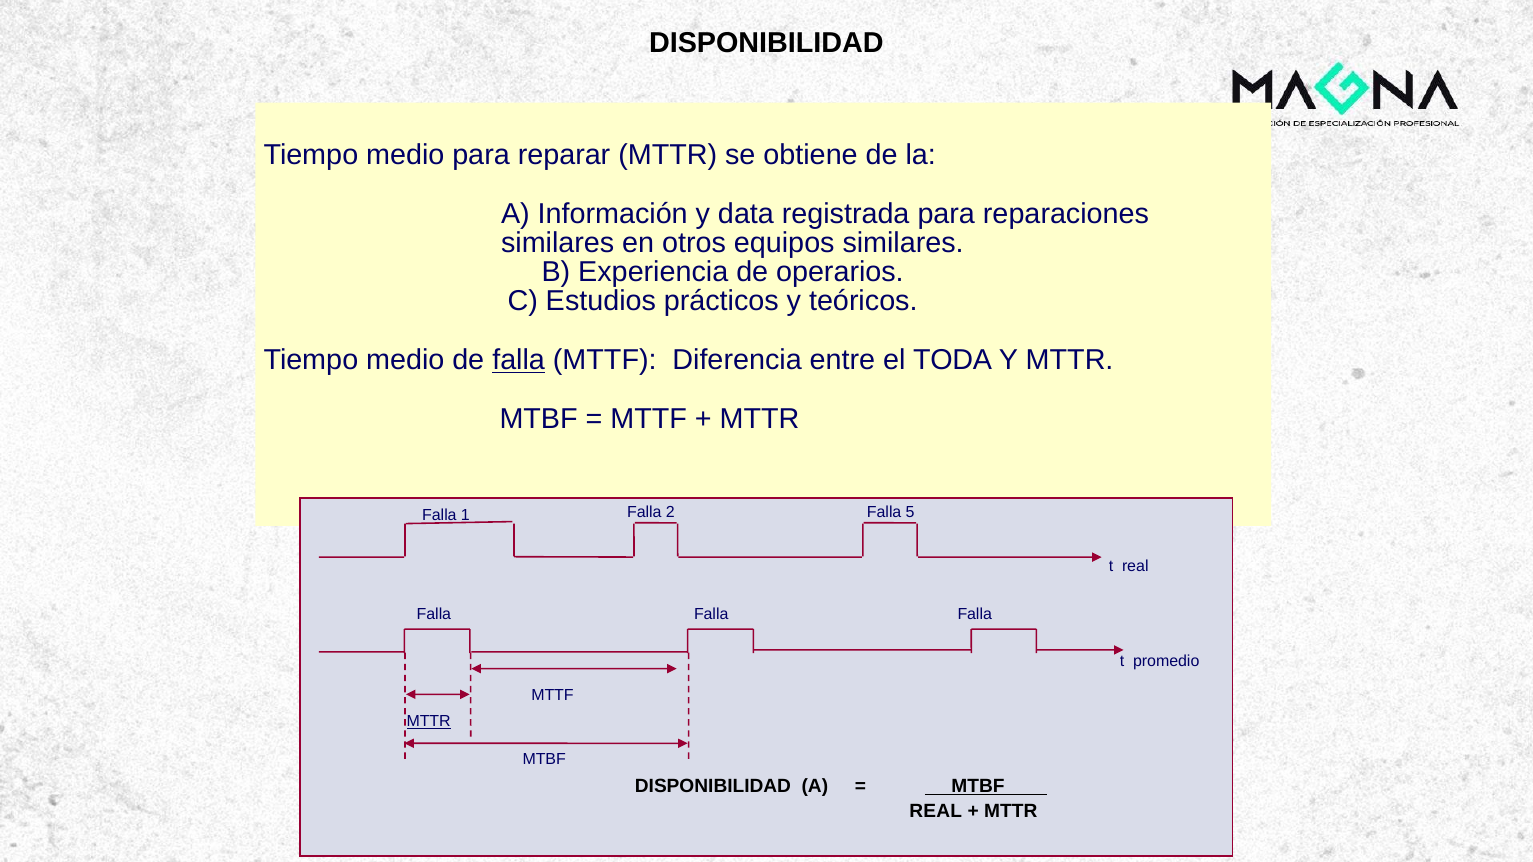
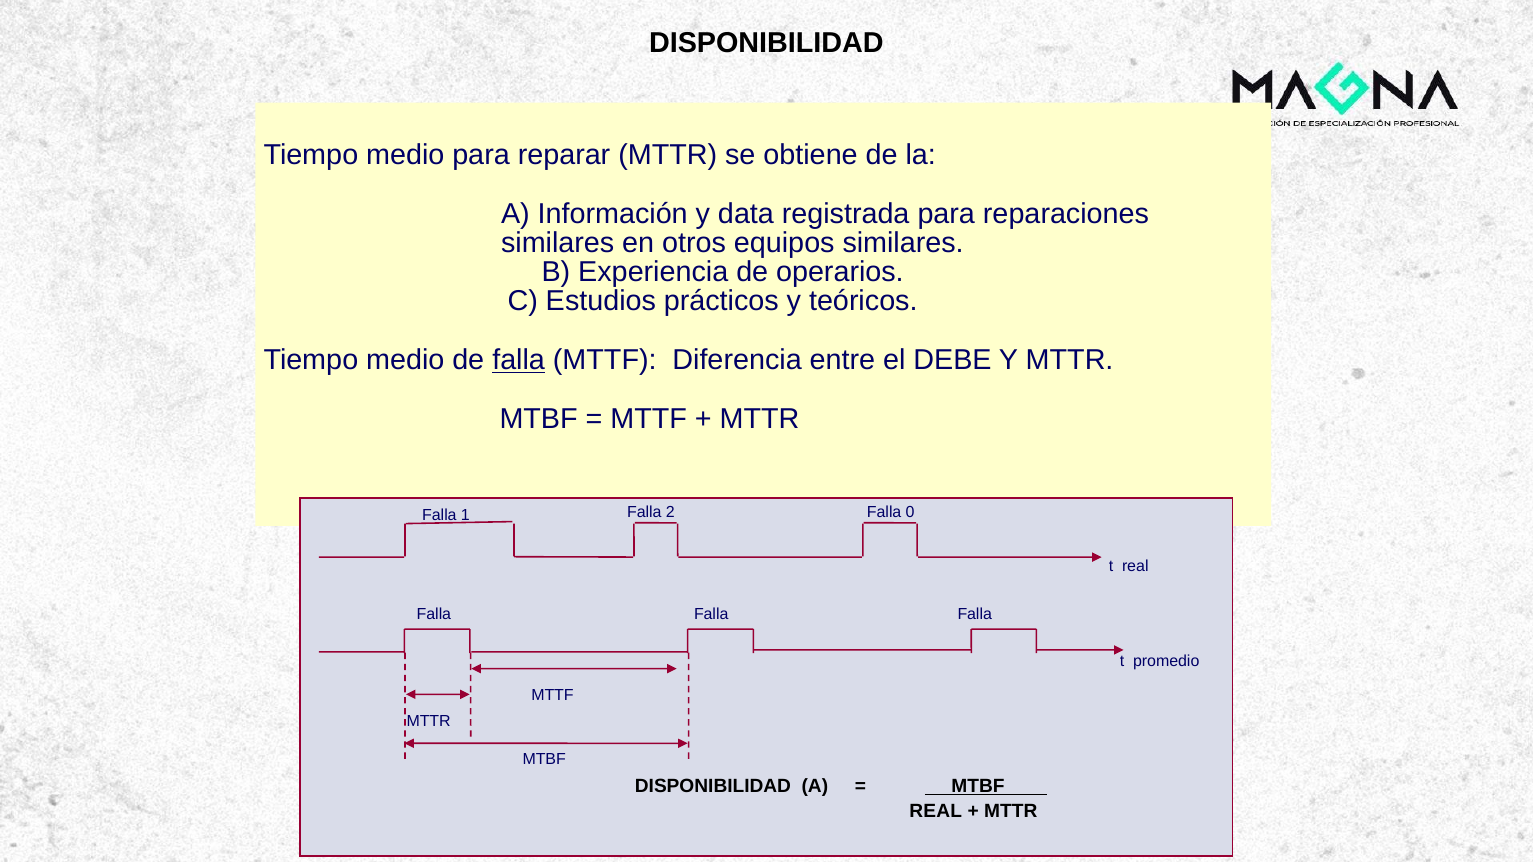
TODA: TODA -> DEBE
5: 5 -> 0
MTTR at (429, 722) underline: present -> none
